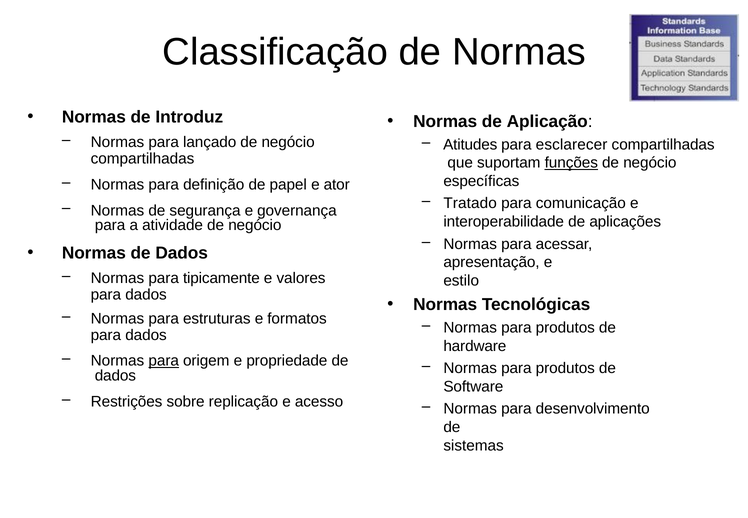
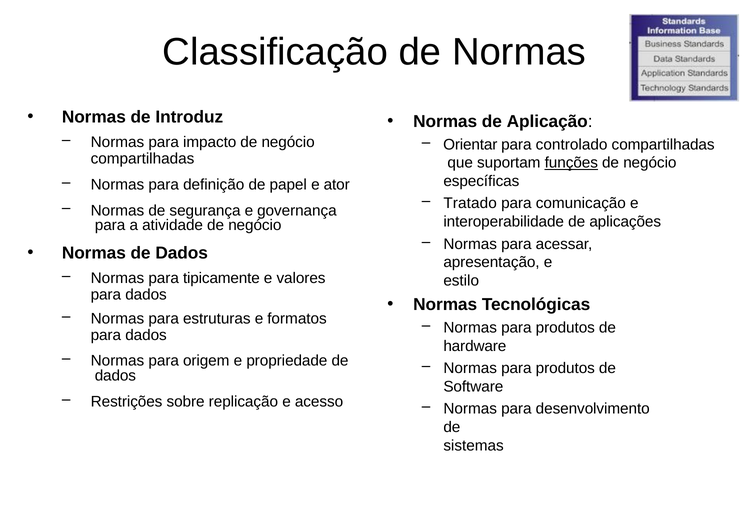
lançado: lançado -> impacto
Atitudes: Atitudes -> Orientar
esclarecer: esclarecer -> controlado
para at (164, 361) underline: present -> none
